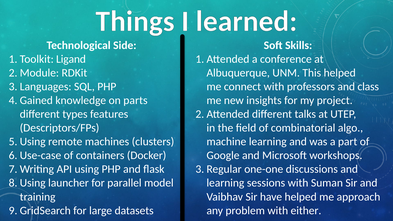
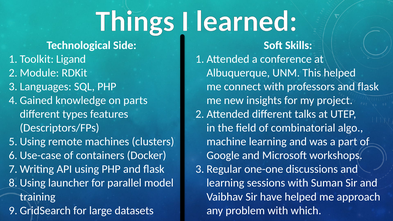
professors and class: class -> flask
either: either -> which
